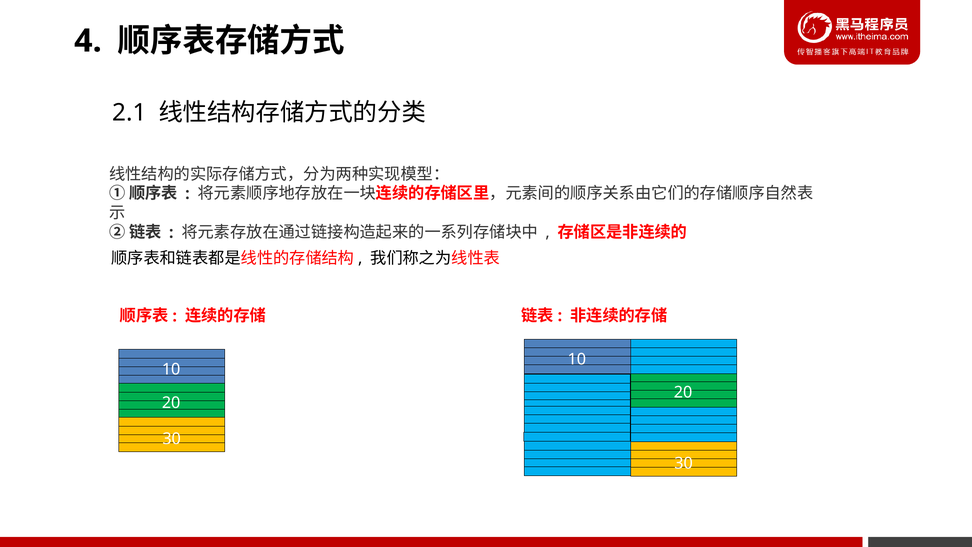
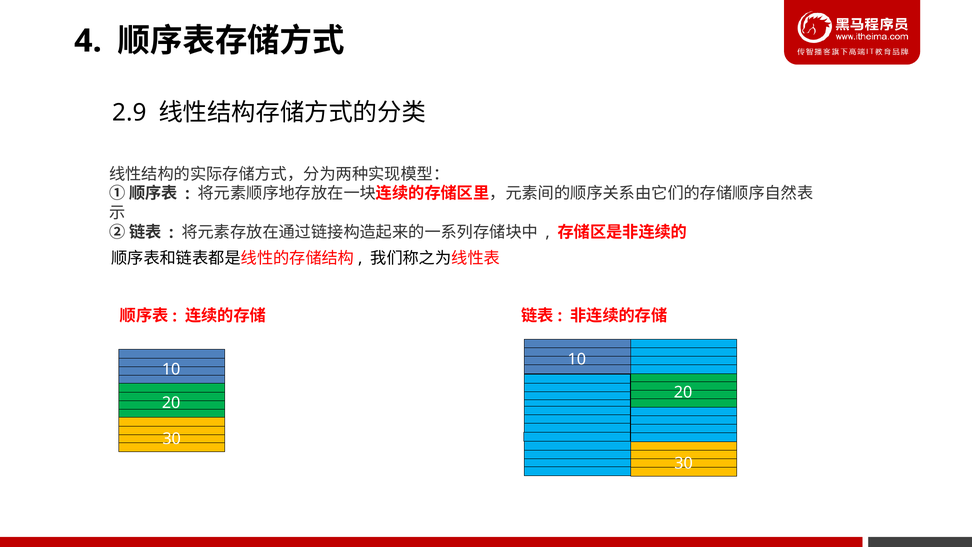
2.1: 2.1 -> 2.9
